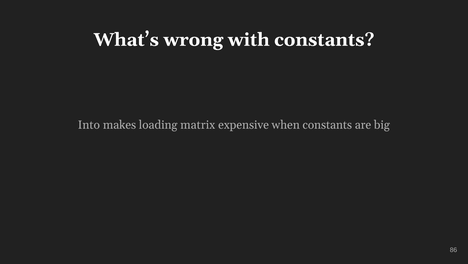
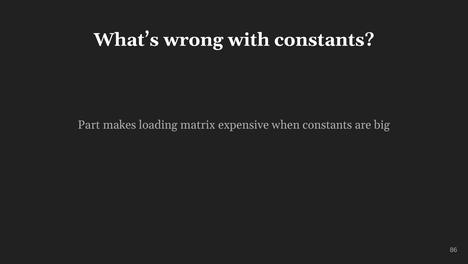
Into: Into -> Part
